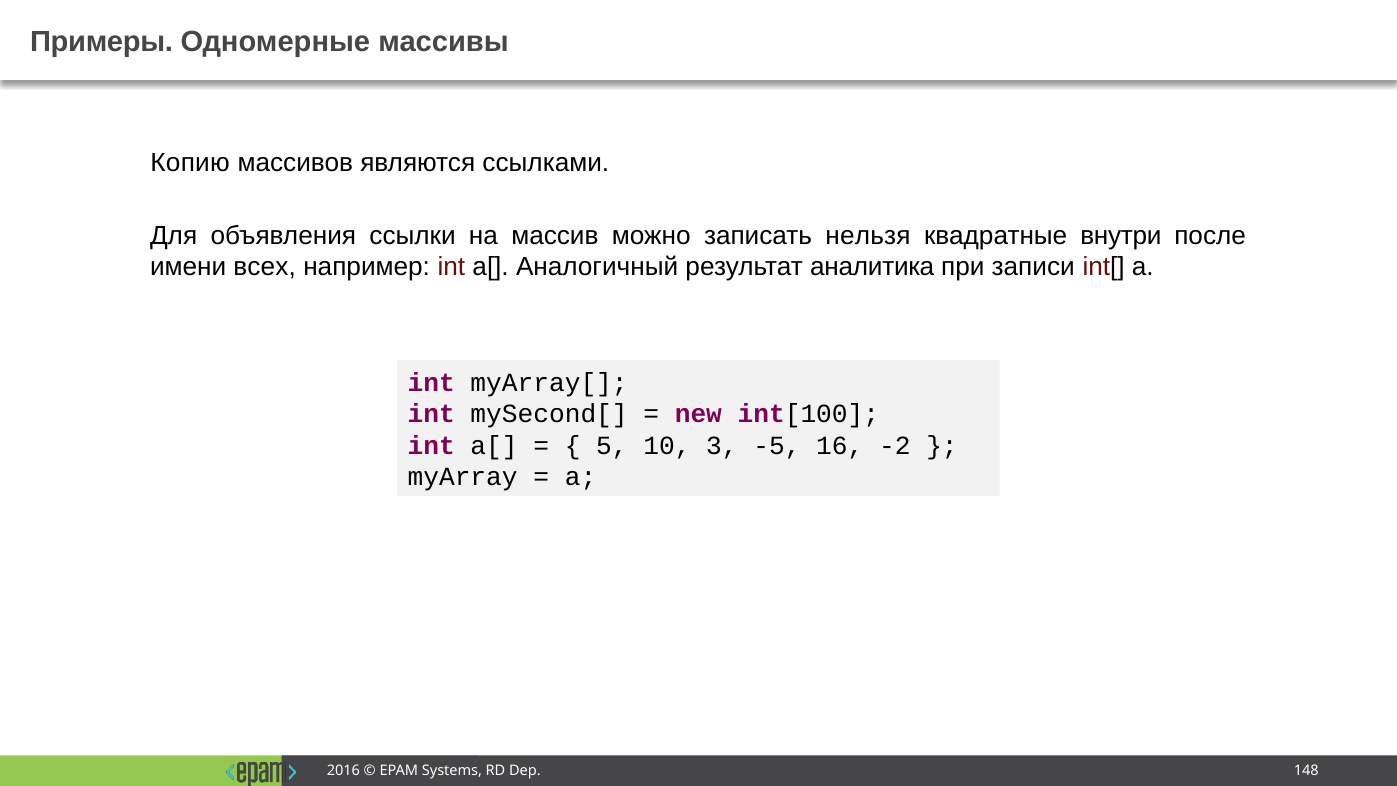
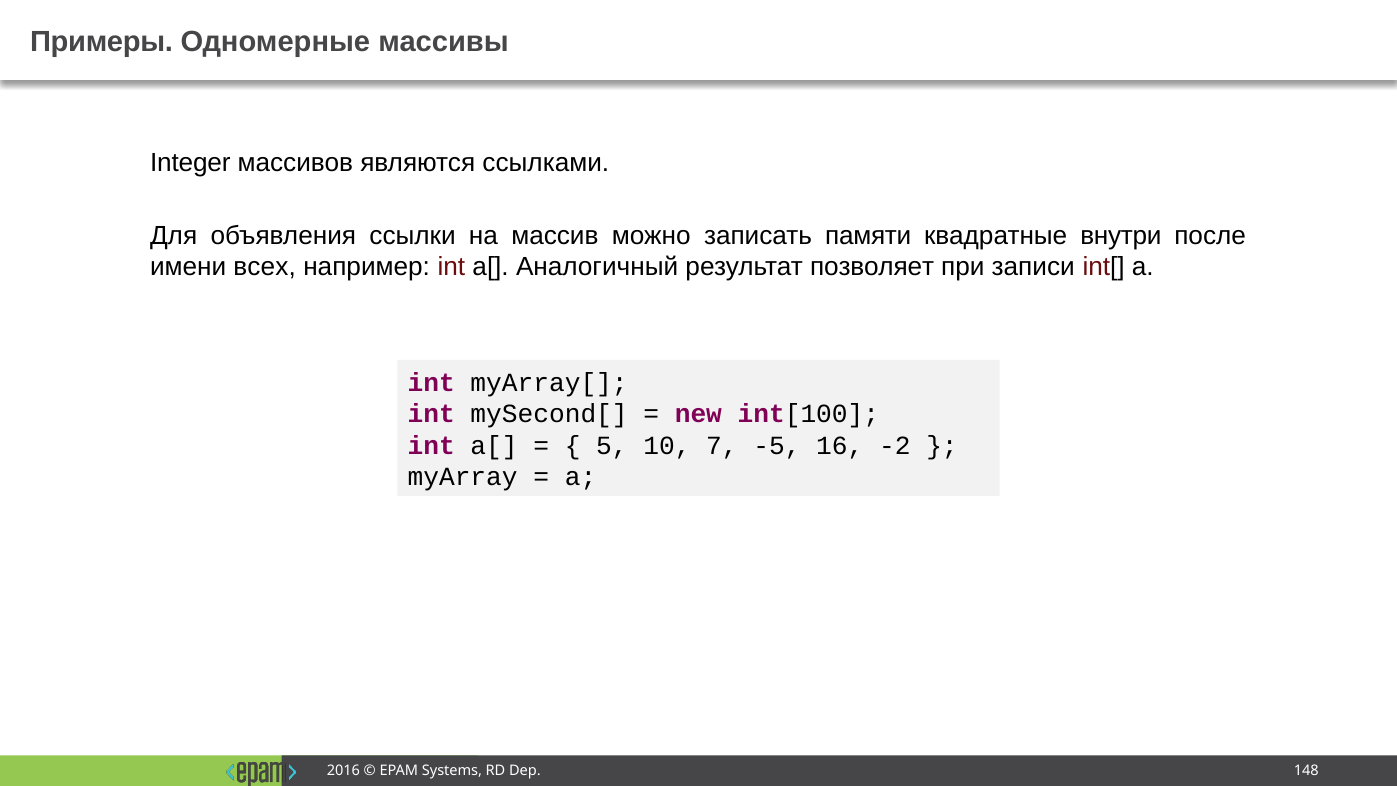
Копию: Копию -> Integer
нельзя: нельзя -> памяти
аналитика: аналитика -> позволяет
3: 3 -> 7
